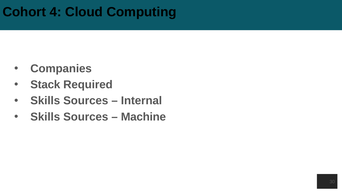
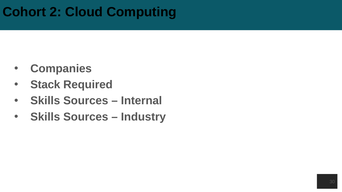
4: 4 -> 2
Machine: Machine -> Industry
